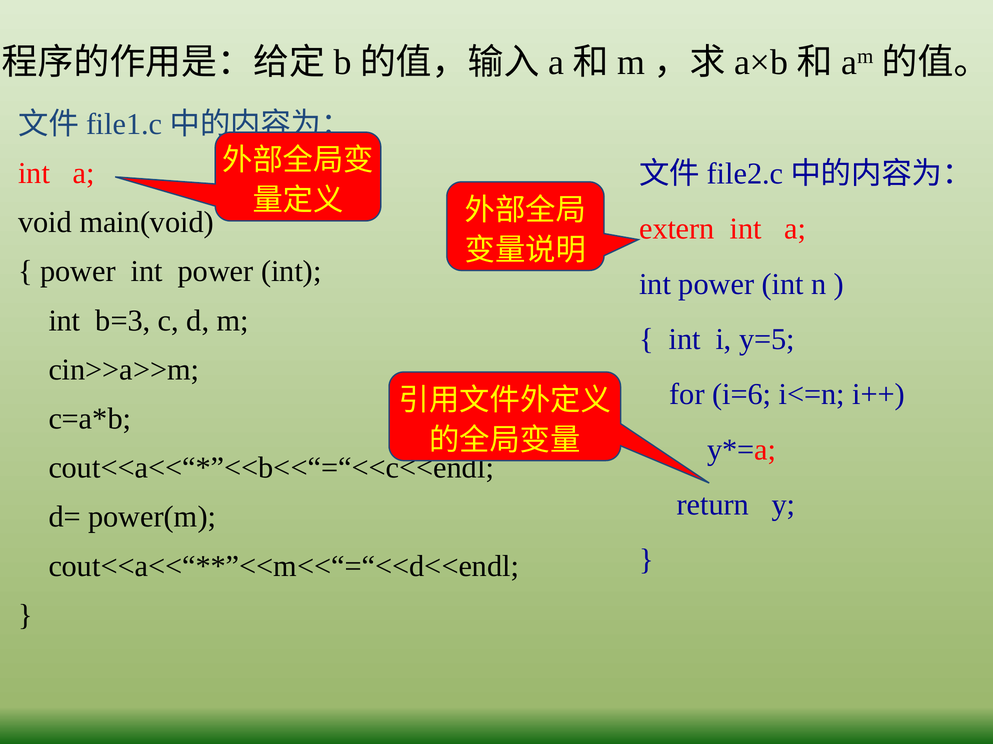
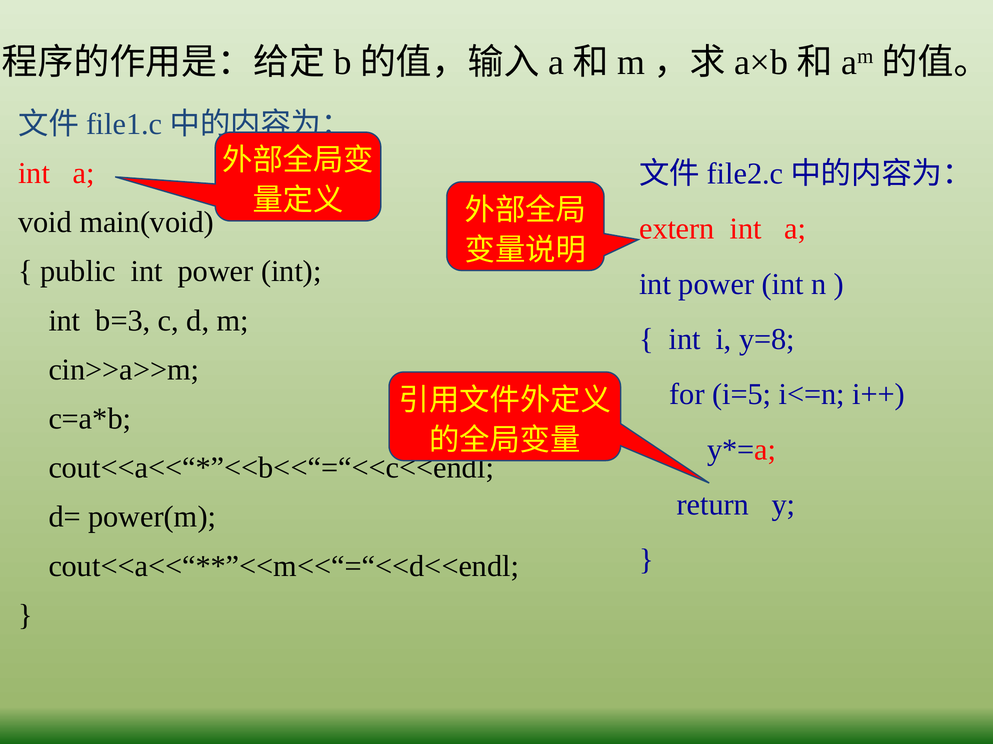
power at (78, 272): power -> public
y=5: y=5 -> y=8
i=6: i=6 -> i=5
